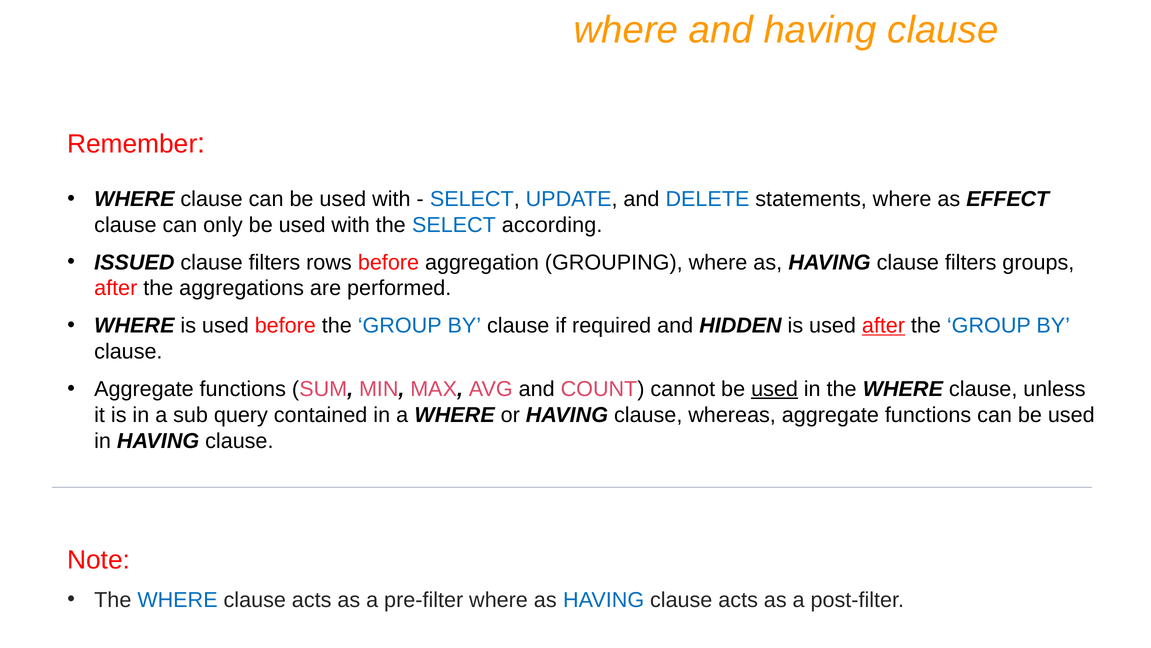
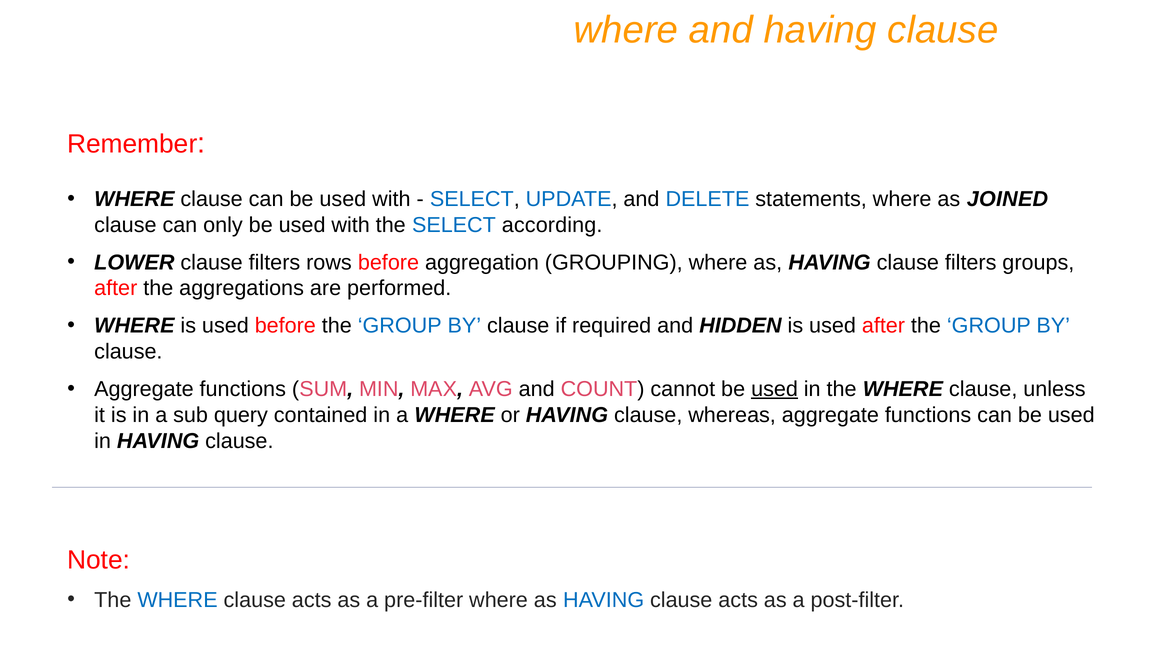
EFFECT: EFFECT -> JOINED
ISSUED: ISSUED -> LOWER
after at (883, 325) underline: present -> none
